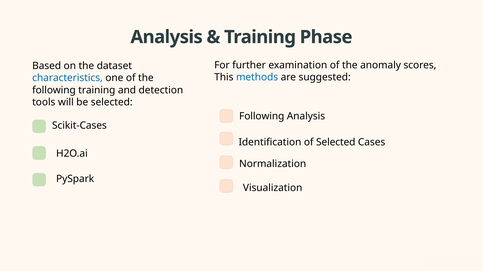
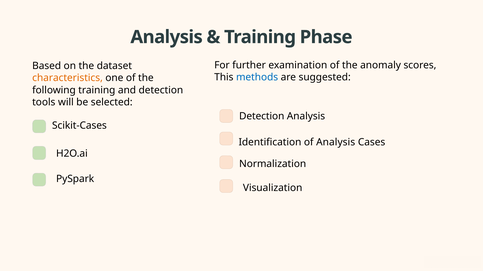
characteristics colour: blue -> orange
Following at (262, 116): Following -> Detection
of Selected: Selected -> Analysis
